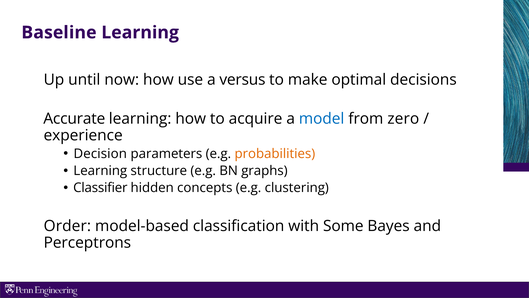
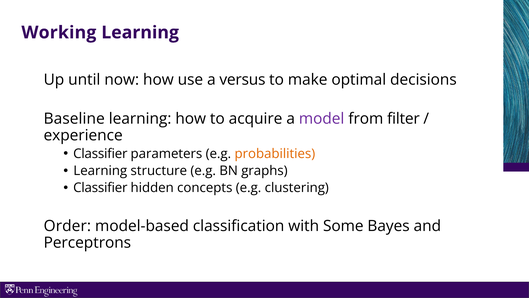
Baseline: Baseline -> Working
Accurate: Accurate -> Baseline
model colour: blue -> purple
zero: zero -> filter
Decision at (100, 154): Decision -> Classifier
